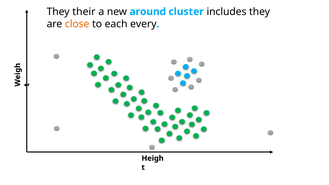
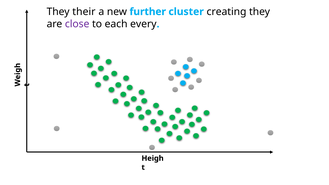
around: around -> further
includes: includes -> creating
close colour: orange -> purple
